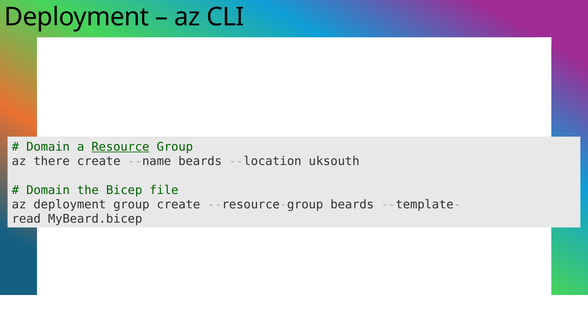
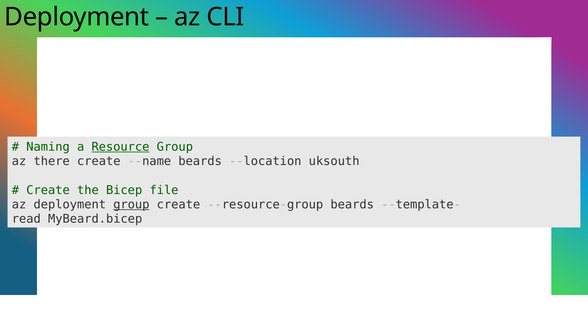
Domain at (48, 147): Domain -> Naming
Domain at (48, 190): Domain -> Create
group at (131, 204) underline: none -> present
